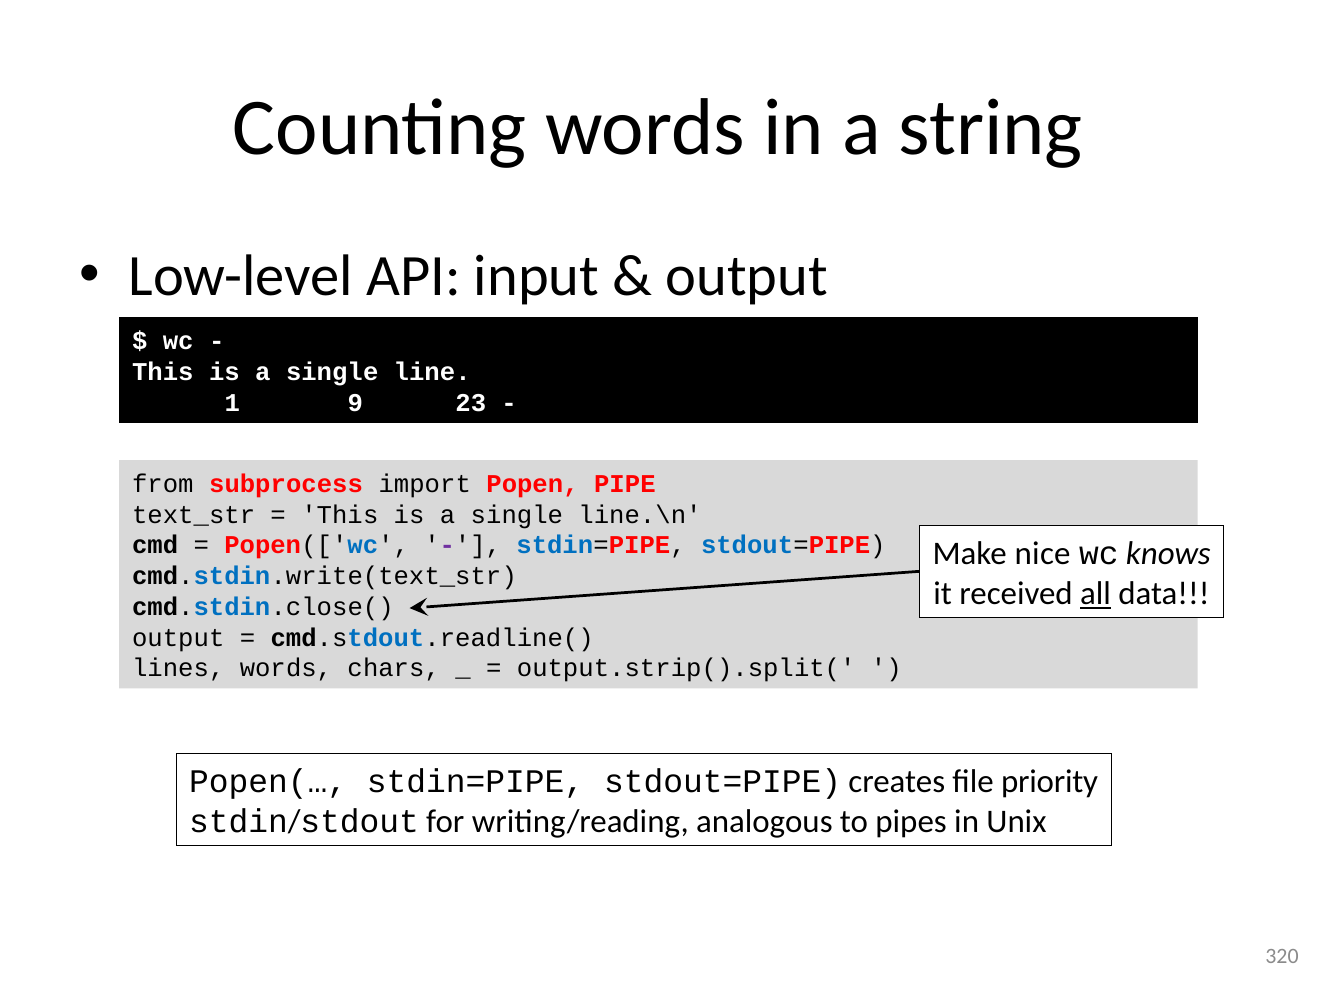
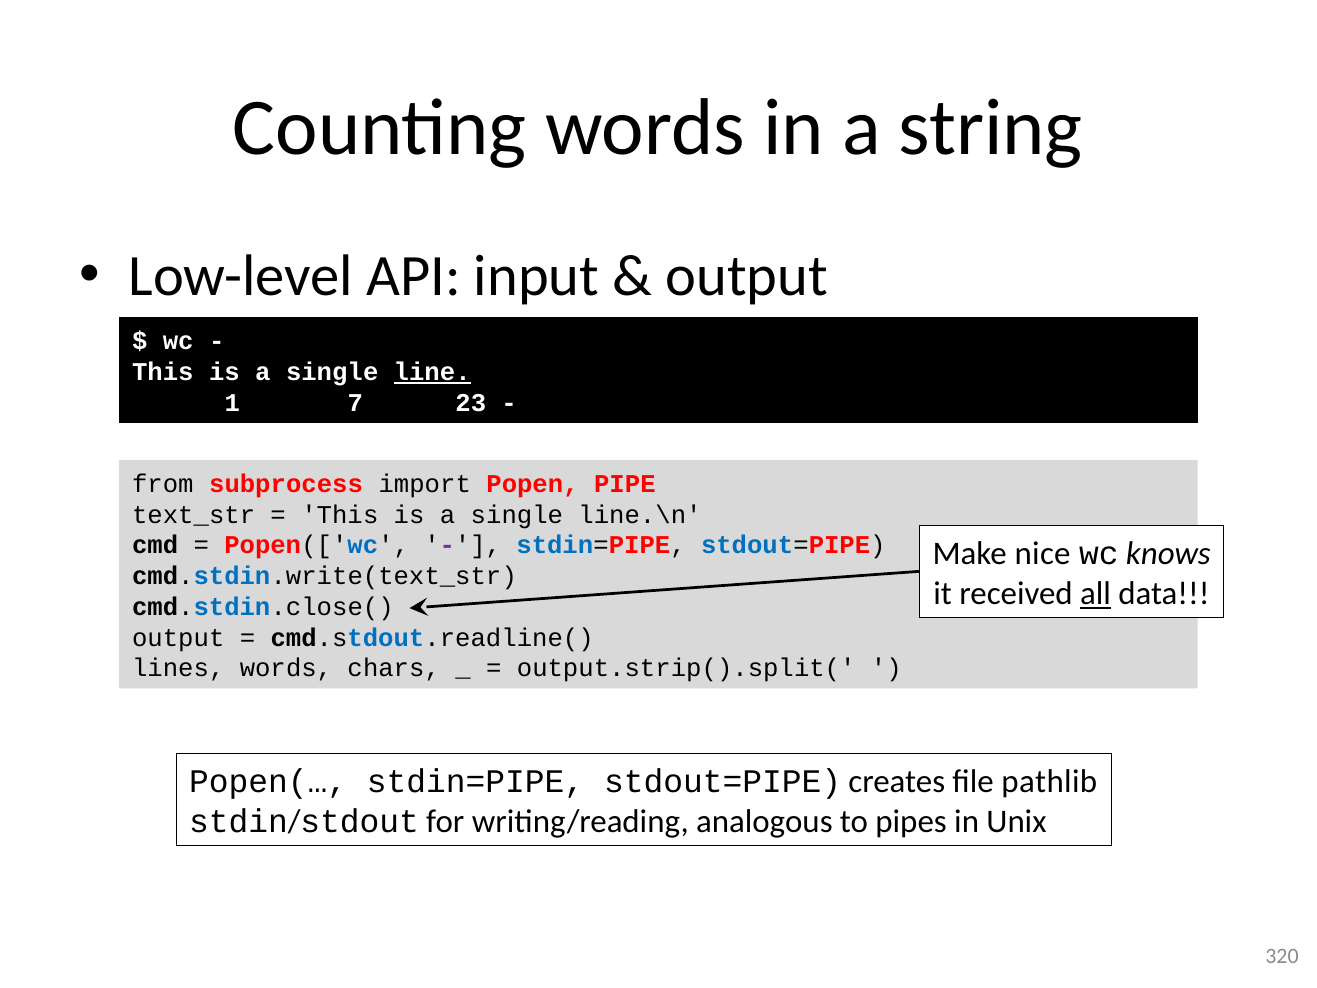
line underline: none -> present
9: 9 -> 7
priority: priority -> pathlib
